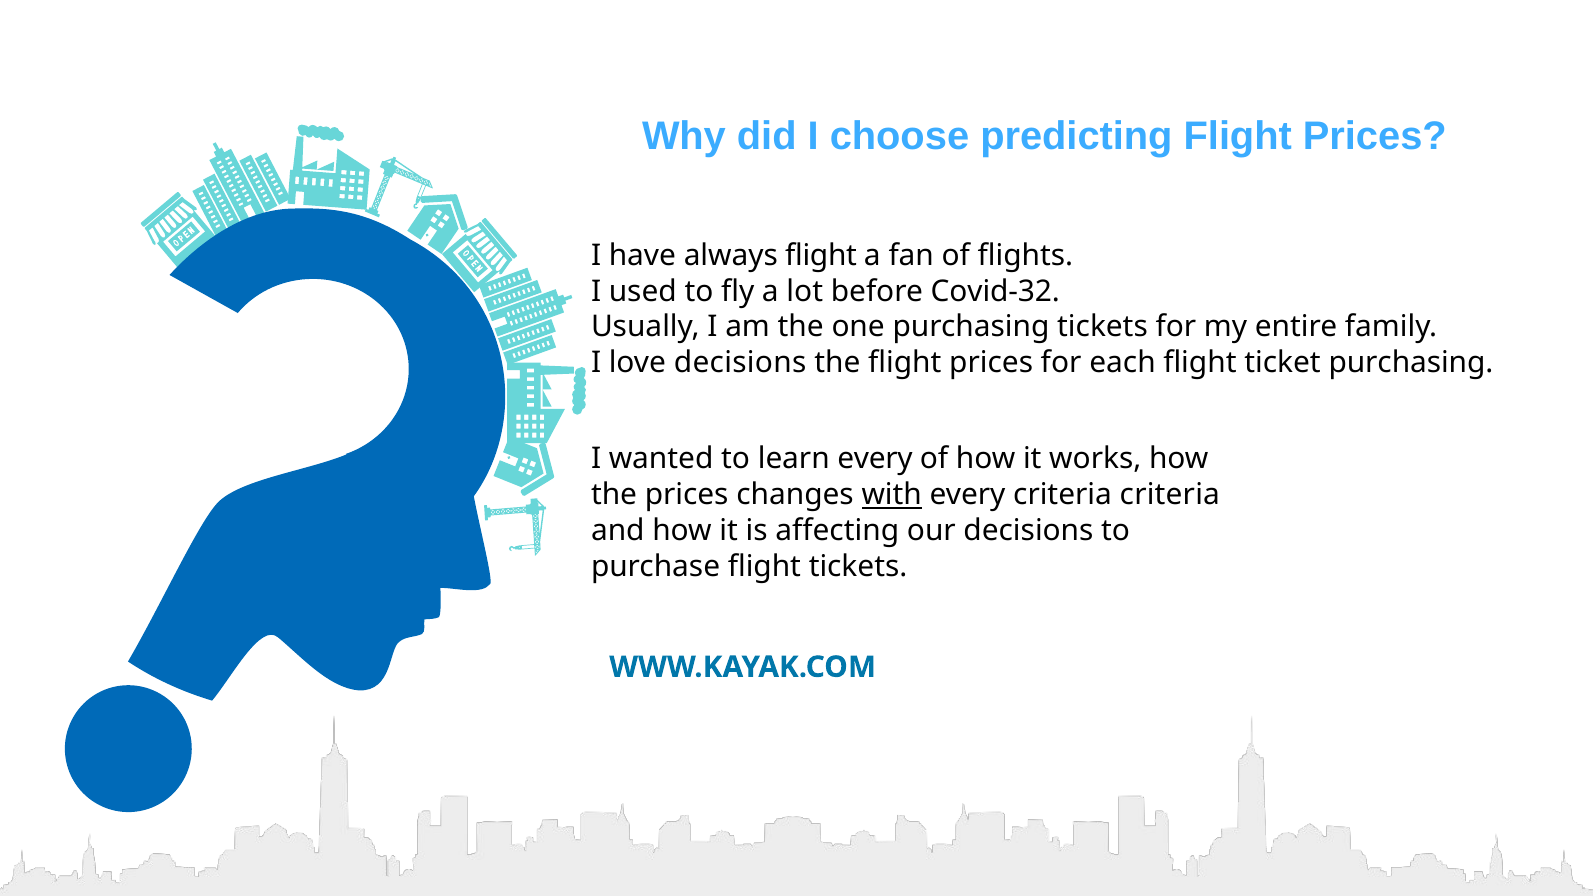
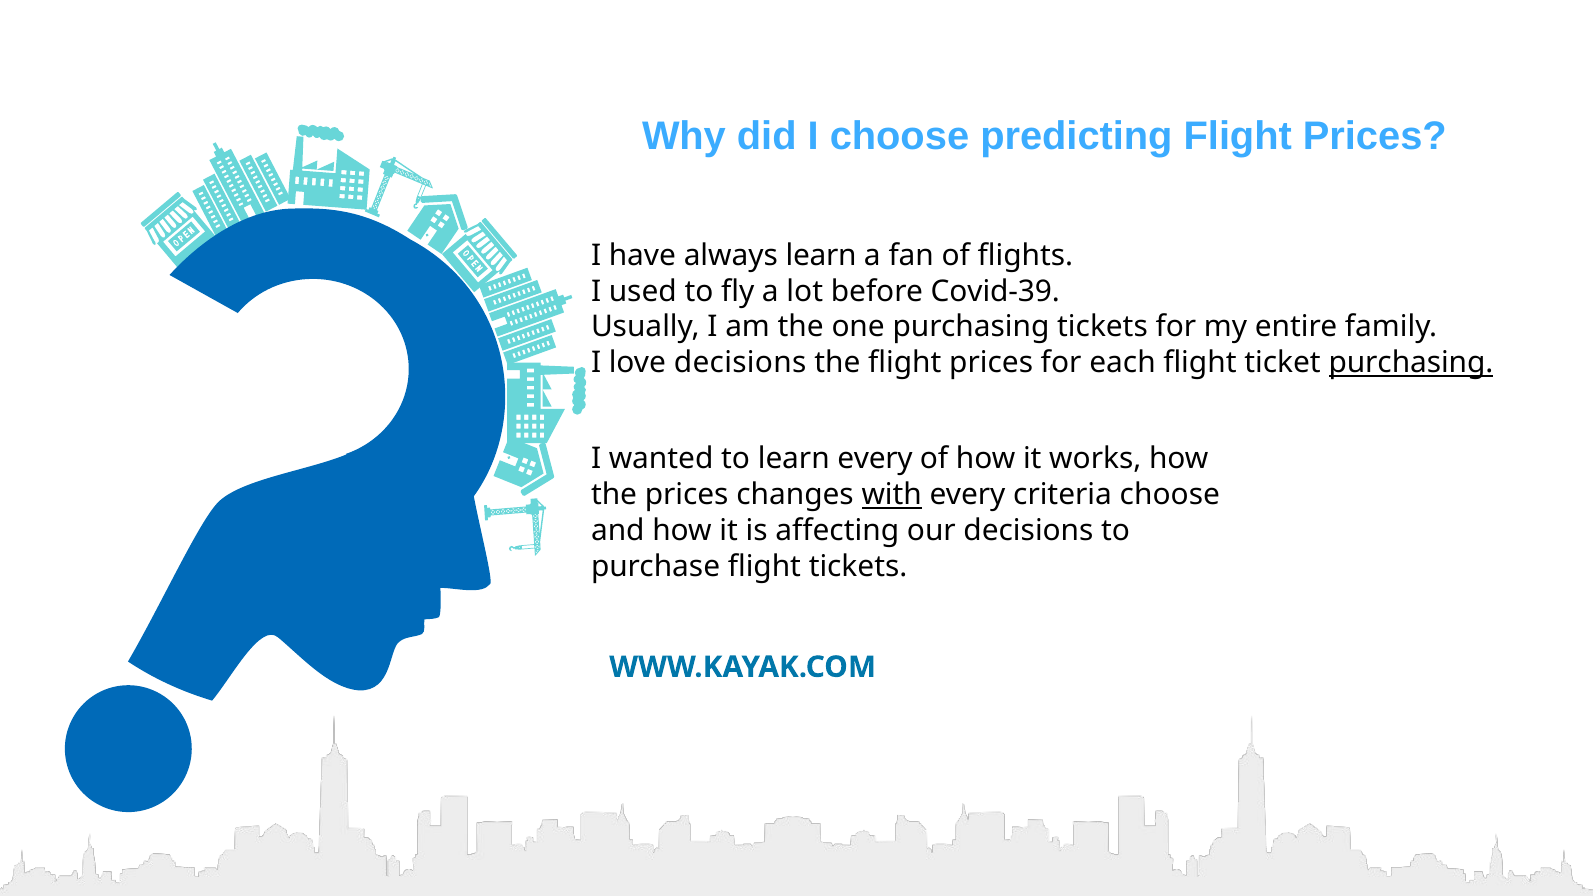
always flight: flight -> learn
Covid-32: Covid-32 -> Covid-39
purchasing at (1411, 363) underline: none -> present
criteria criteria: criteria -> choose
